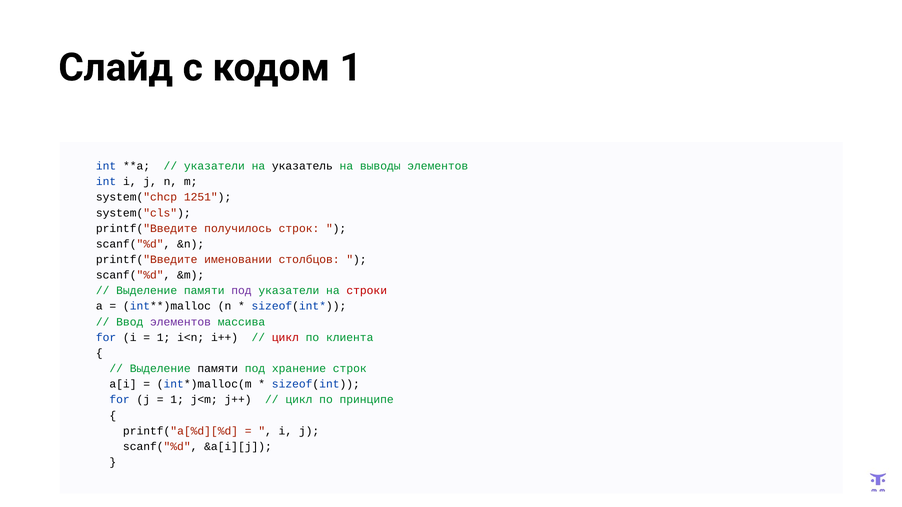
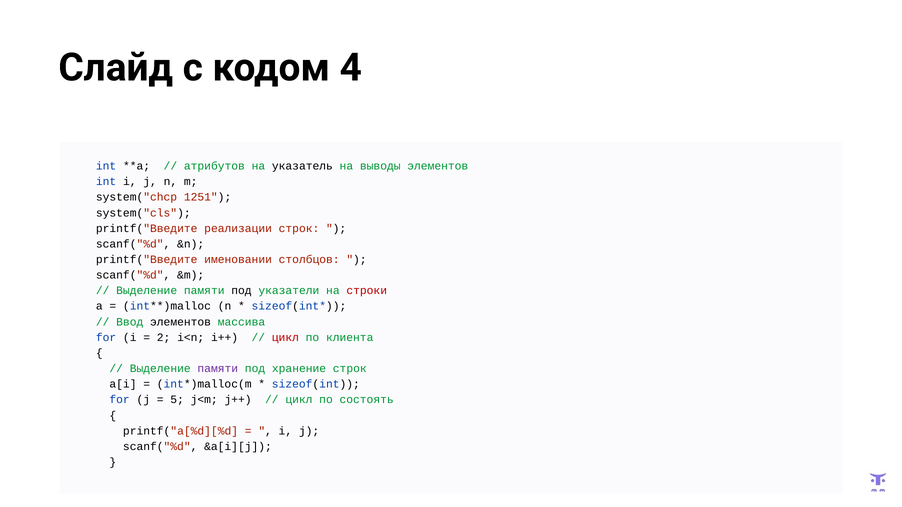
кодом 1: 1 -> 4
указатели at (214, 166): указатели -> атрибутов
получилось: получилось -> реализации
под at (241, 291) colour: purple -> black
элементов at (181, 322) colour: purple -> black
1 at (164, 338): 1 -> 2
памяти at (218, 369) colour: black -> purple
1 at (177, 400): 1 -> 5
принципе: принципе -> состоять
